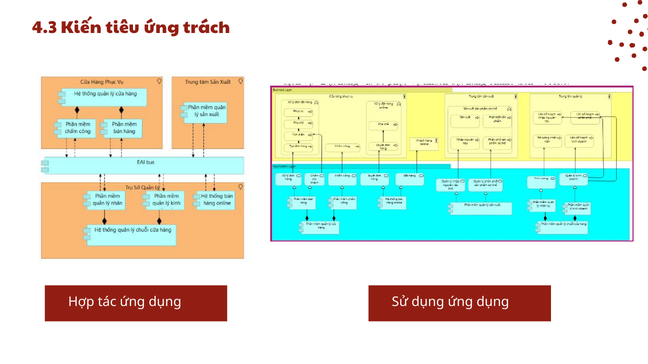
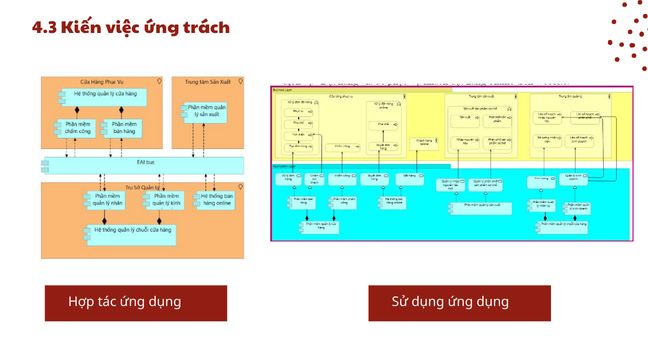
tiêu: tiêu -> việc
